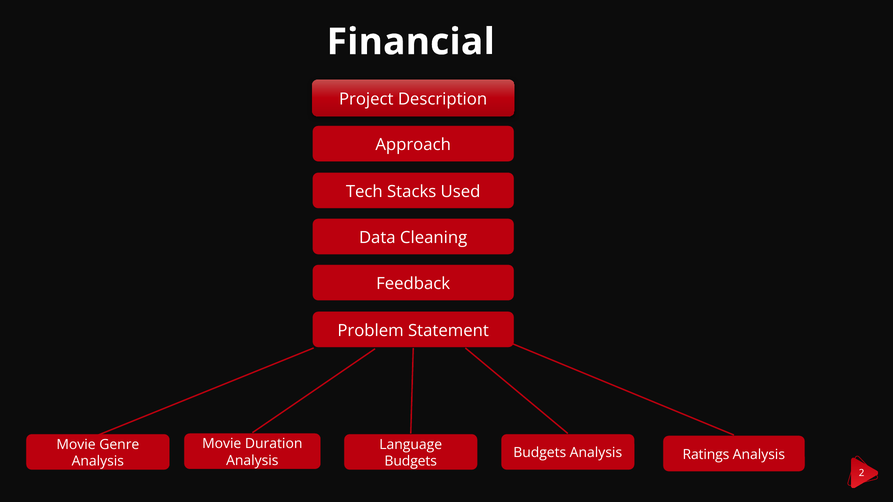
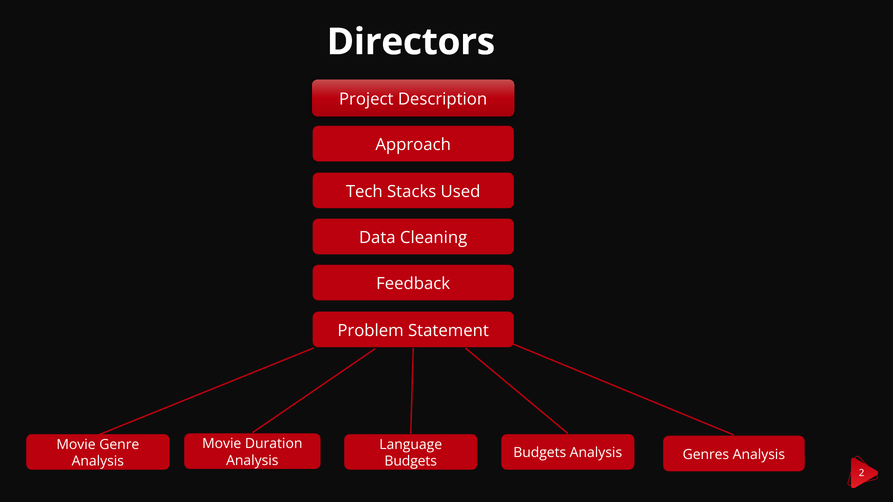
Financial: Financial -> Directors
Ratings: Ratings -> Genres
